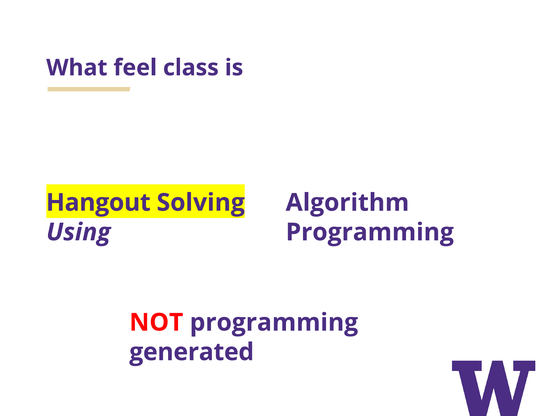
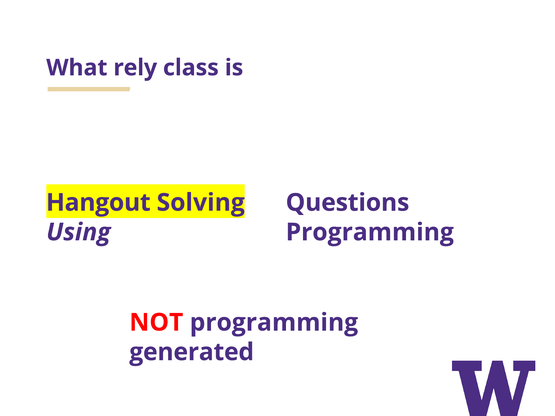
feel: feel -> rely
Algorithm: Algorithm -> Questions
